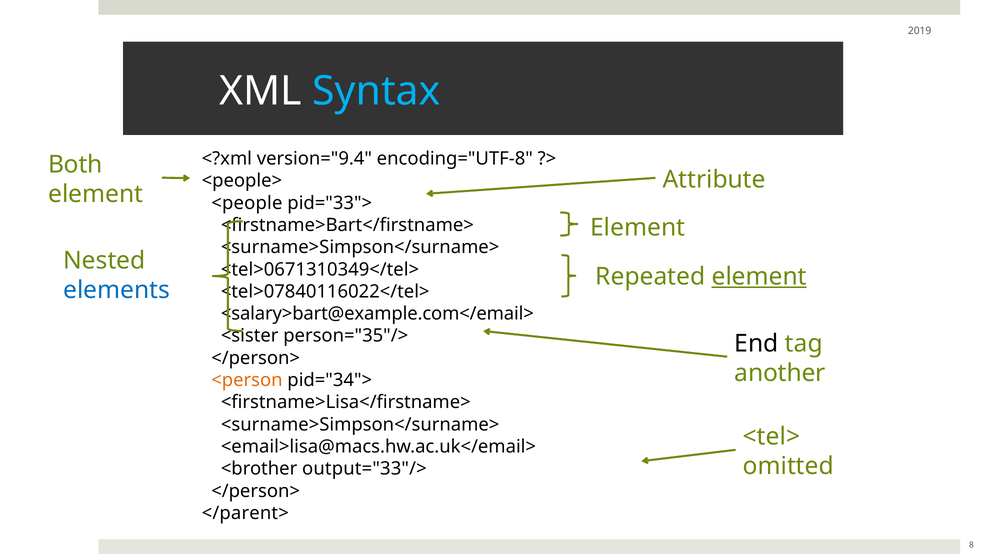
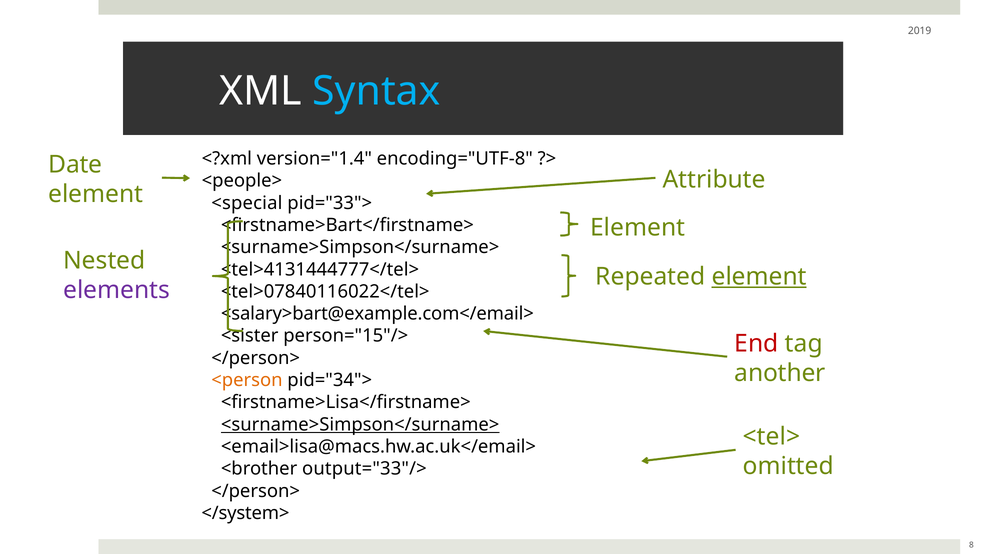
version="9.4: version="9.4 -> version="1.4
Both: Both -> Date
<people: <people -> <special
<tel>0671310349</tel>: <tel>0671310349</tel> -> <tel>4131444777</tel>
elements colour: blue -> purple
person="35"/>: person="35"/> -> person="15"/>
End colour: black -> red
<surname>Simpson</surname> at (360, 425) underline: none -> present
</parent>: </parent> -> </system>
